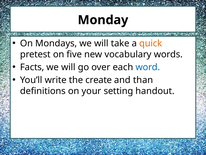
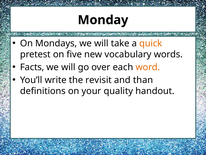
word colour: blue -> orange
create: create -> revisit
setting: setting -> quality
